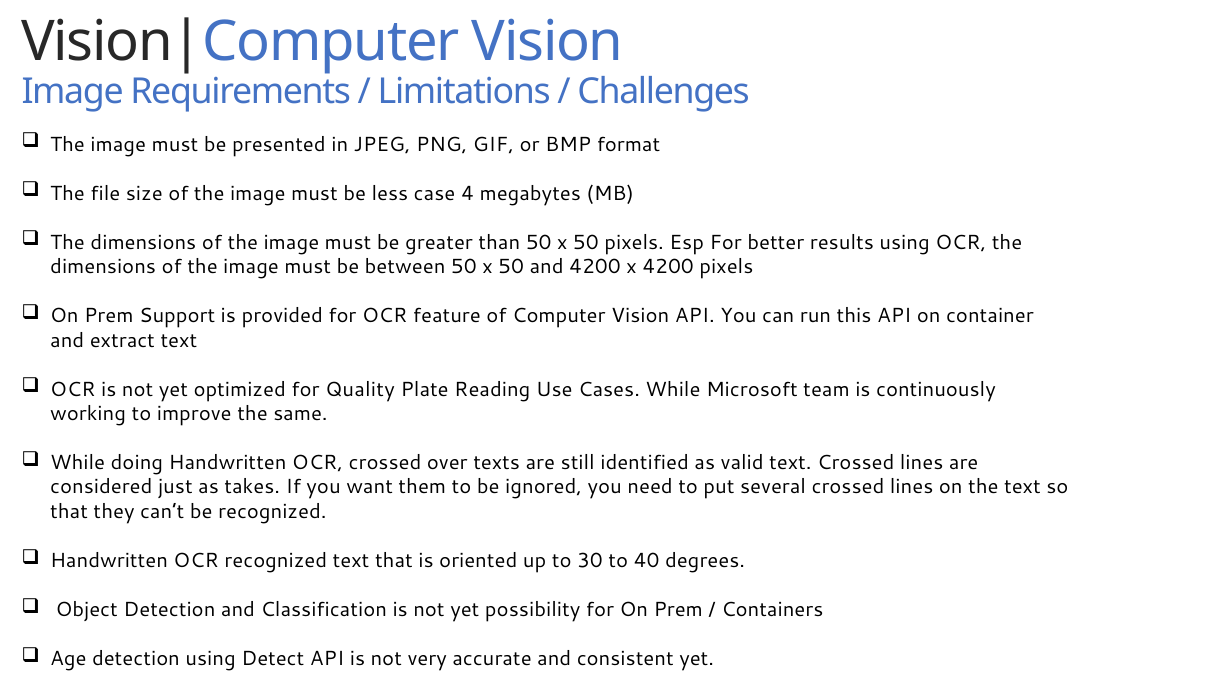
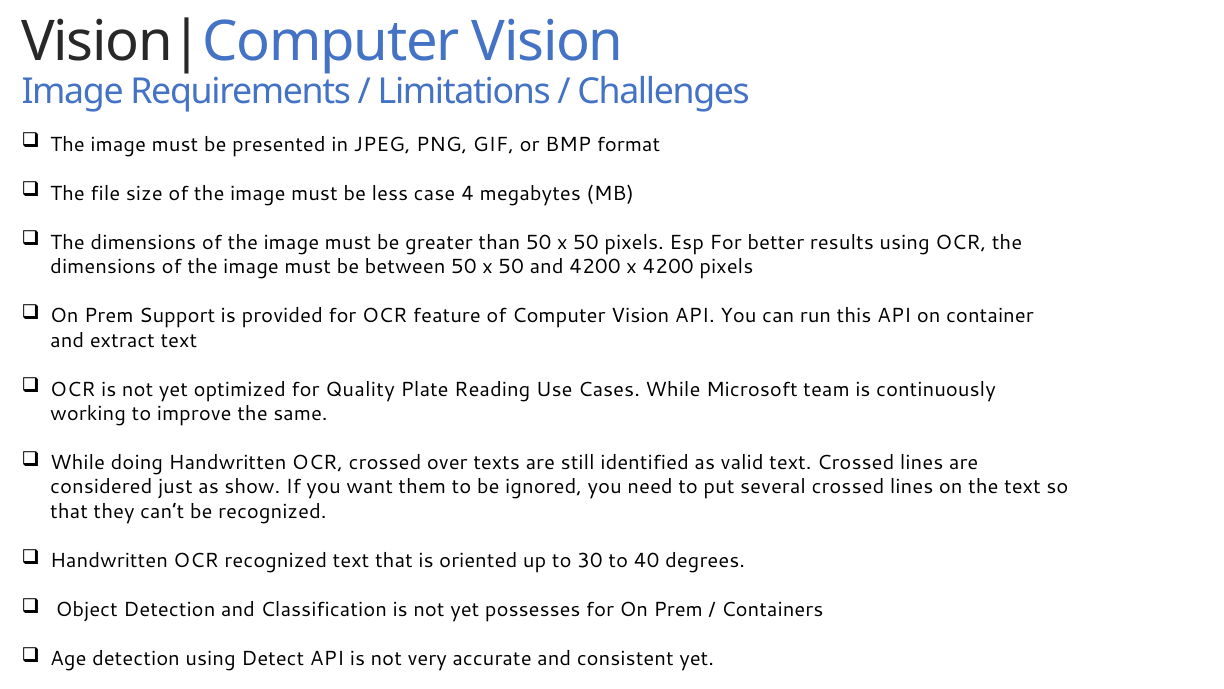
takes: takes -> show
possibility: possibility -> possesses
